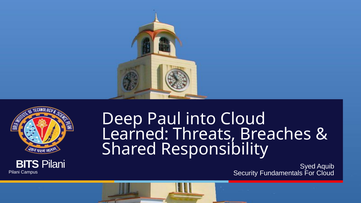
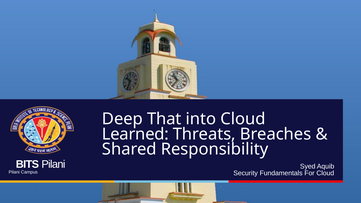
Paul: Paul -> That
